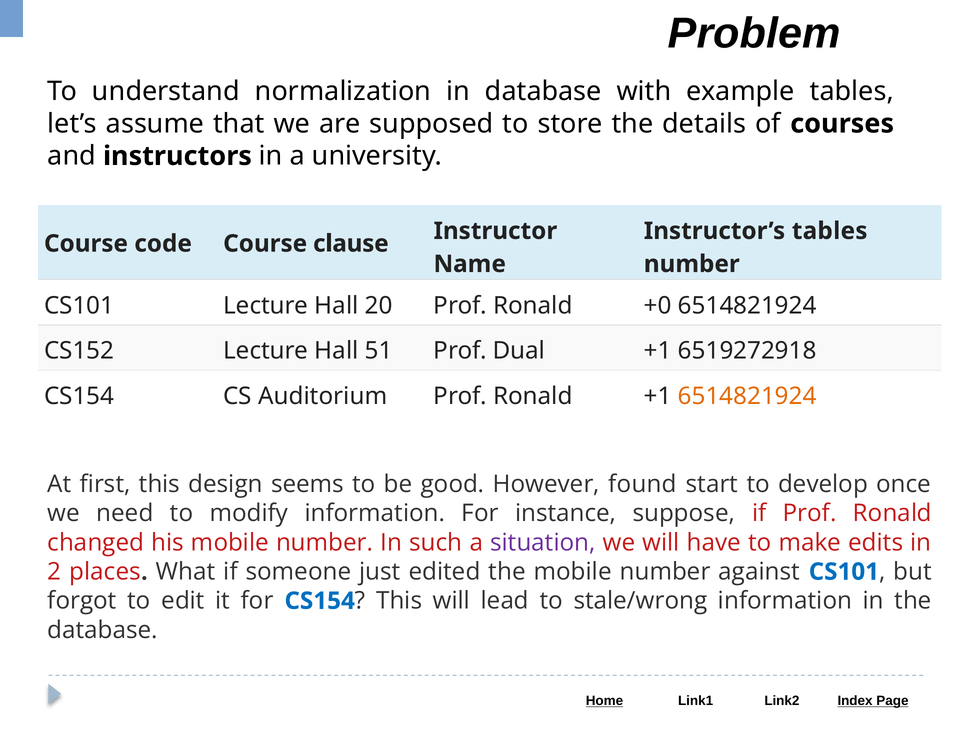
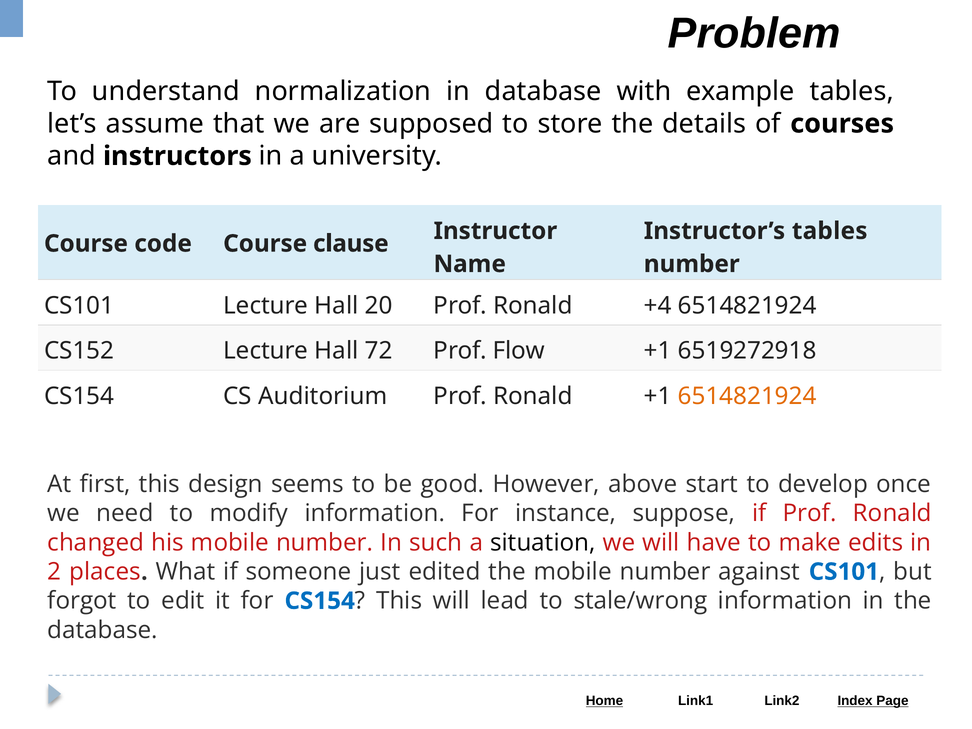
+0: +0 -> +4
51: 51 -> 72
Dual: Dual -> Flow
found: found -> above
situation colour: purple -> black
